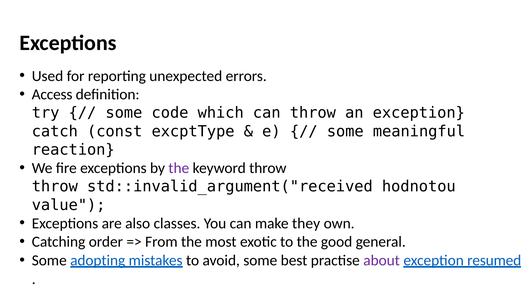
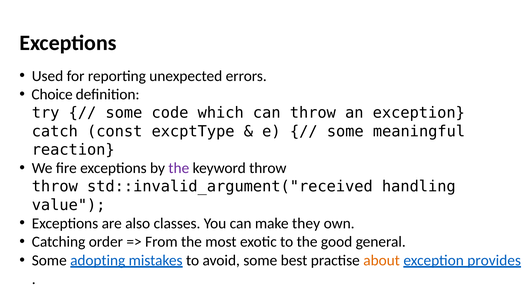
Access: Access -> Choice
hodnotou: hodnotou -> handling
about colour: purple -> orange
resumed: resumed -> provides
